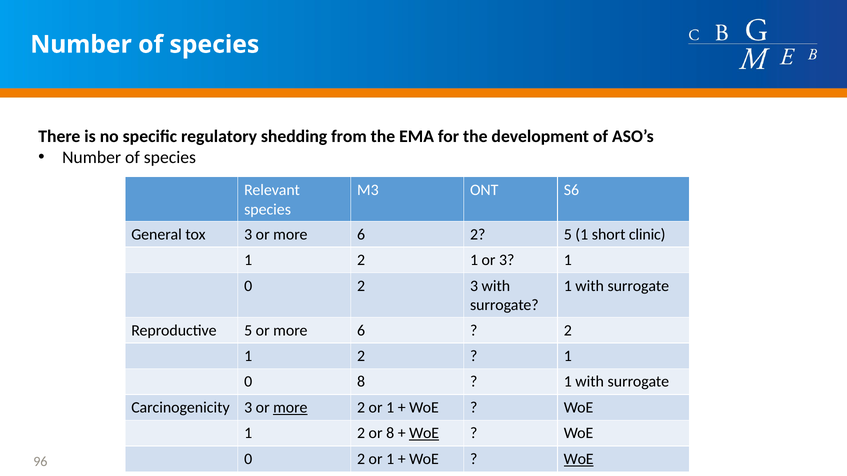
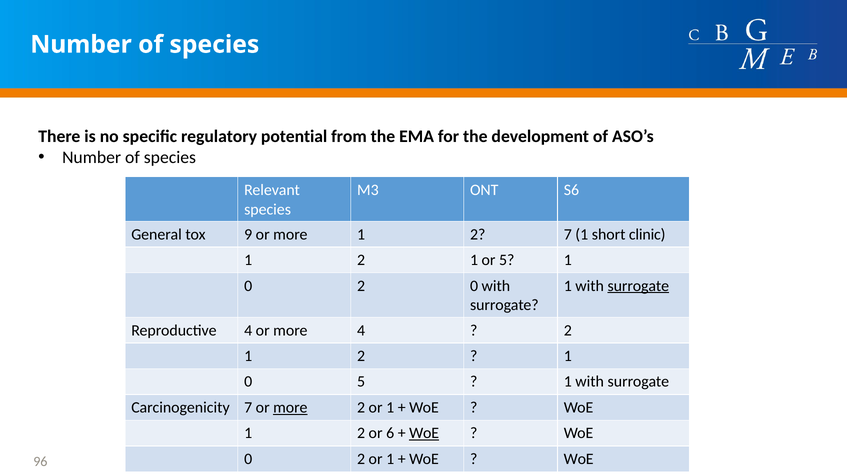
shedding: shedding -> potential
tox 3: 3 -> 9
6 at (361, 235): 6 -> 1
2 5: 5 -> 7
or 3: 3 -> 5
2 3: 3 -> 0
surrogate at (638, 286) underline: none -> present
Reproductive 5: 5 -> 4
6 at (361, 331): 6 -> 4
0 8: 8 -> 5
Carcinogenicity 3: 3 -> 7
or 8: 8 -> 6
WoE at (579, 459) underline: present -> none
